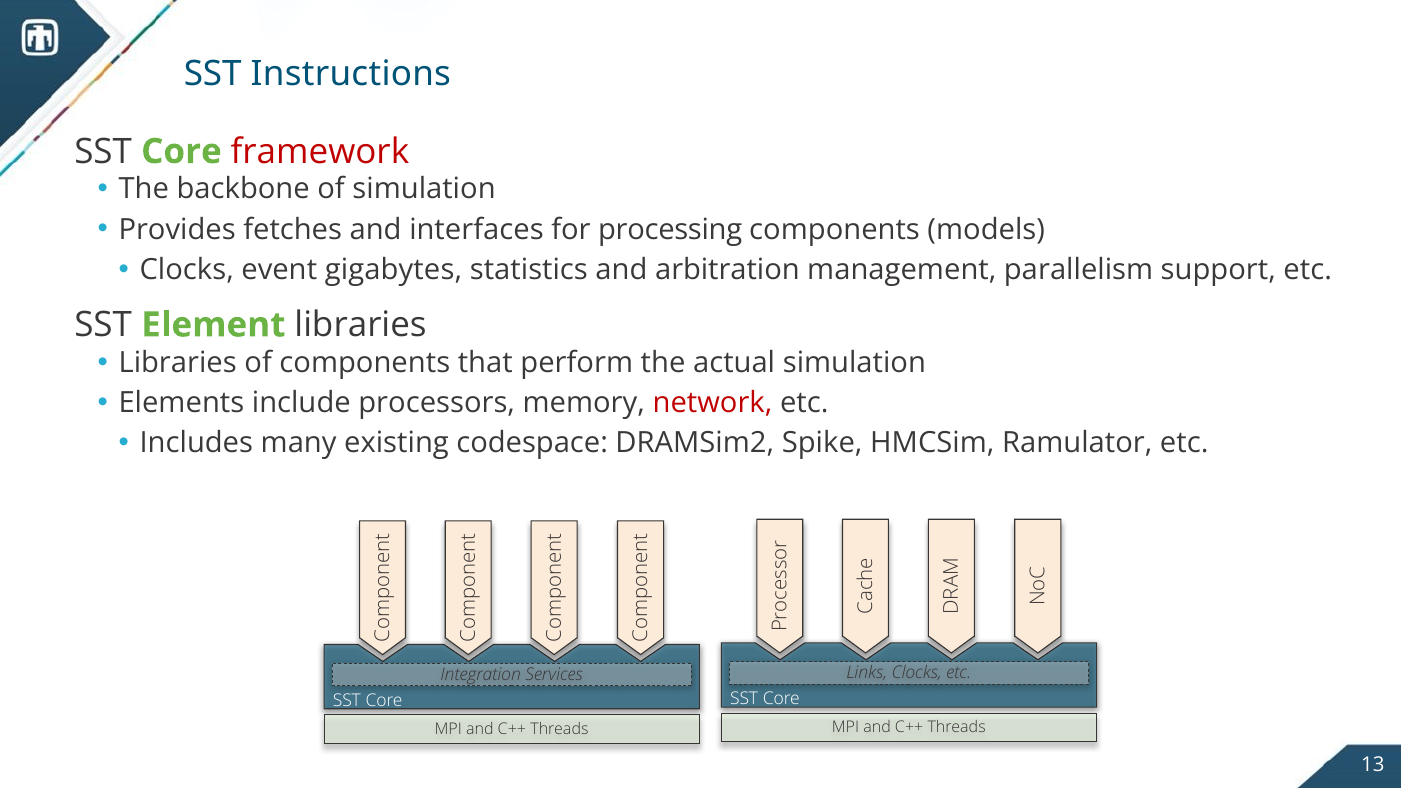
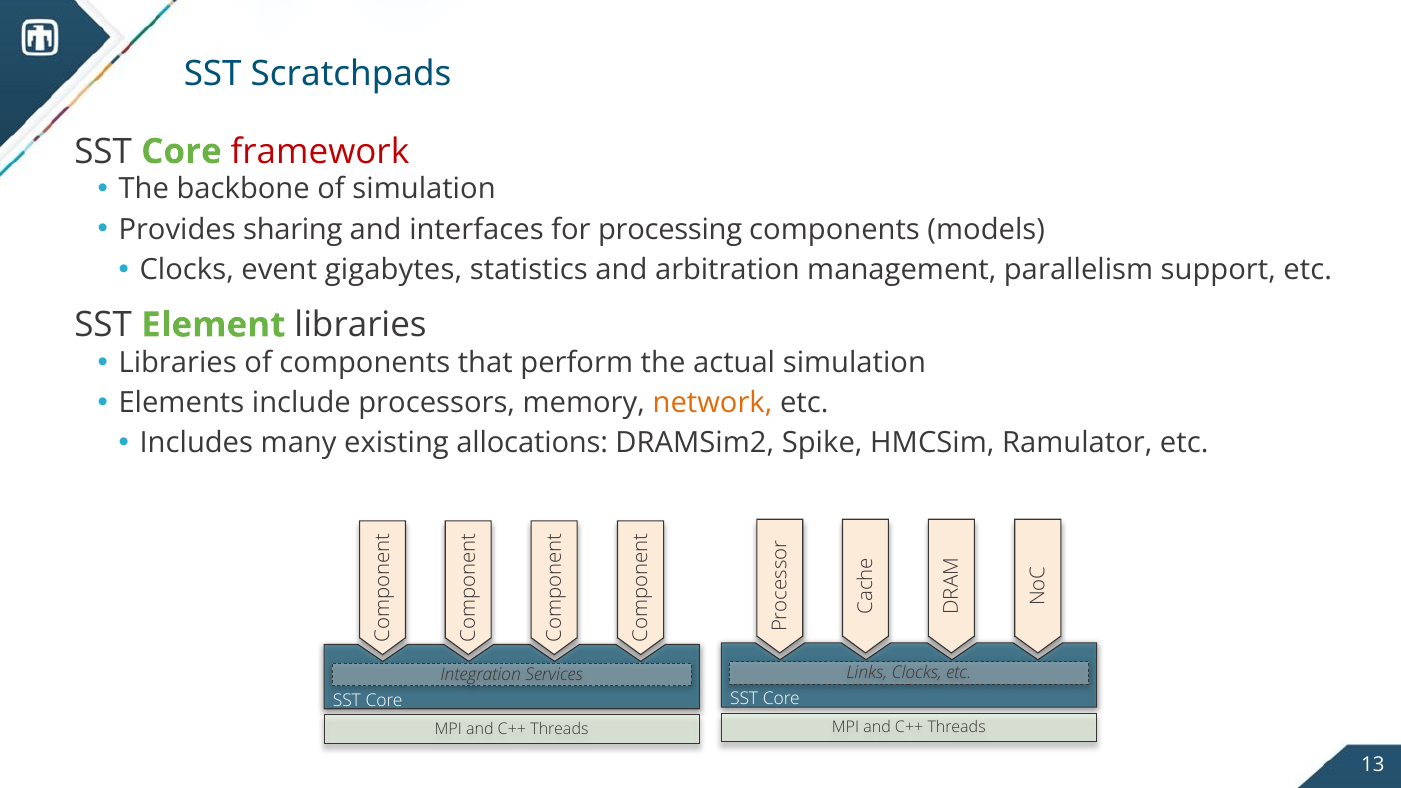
Instructions: Instructions -> Scratchpads
fetches: fetches -> sharing
network colour: red -> orange
codespace: codespace -> allocations
